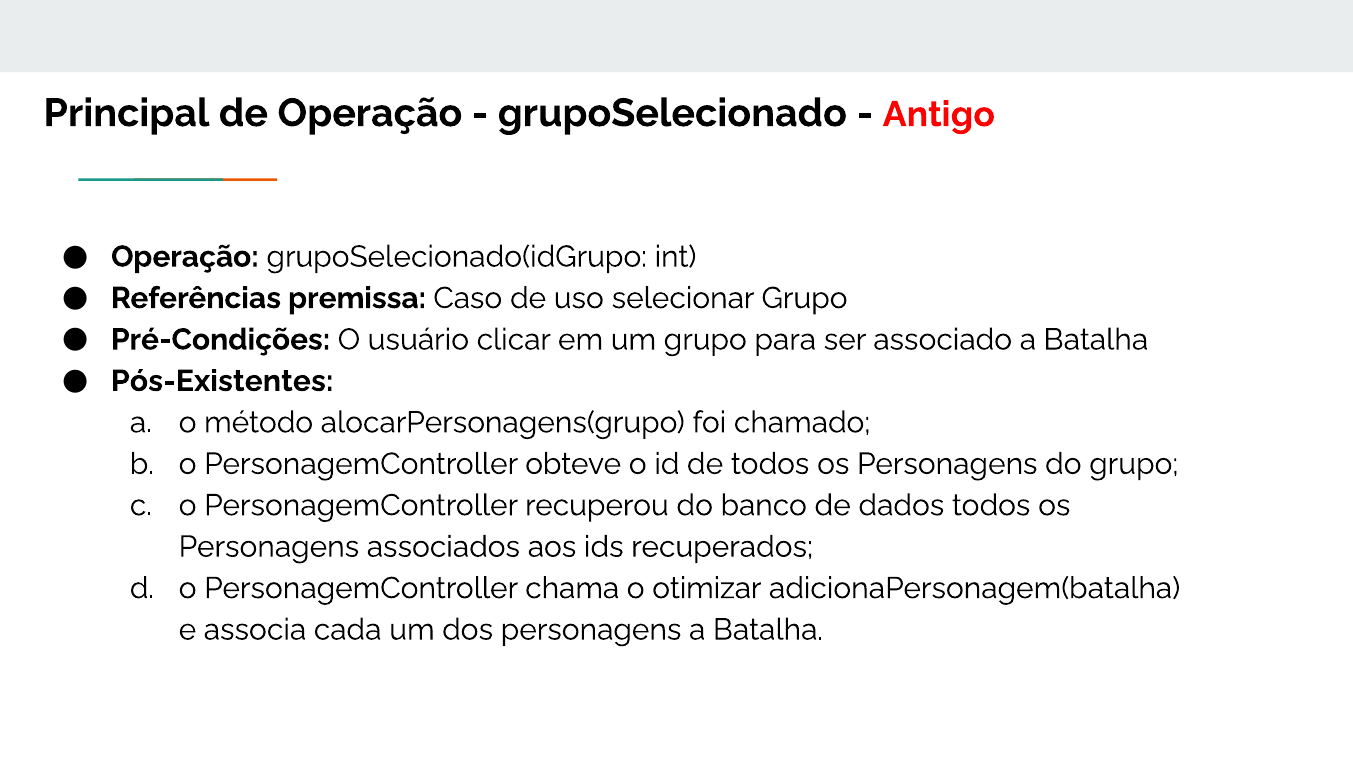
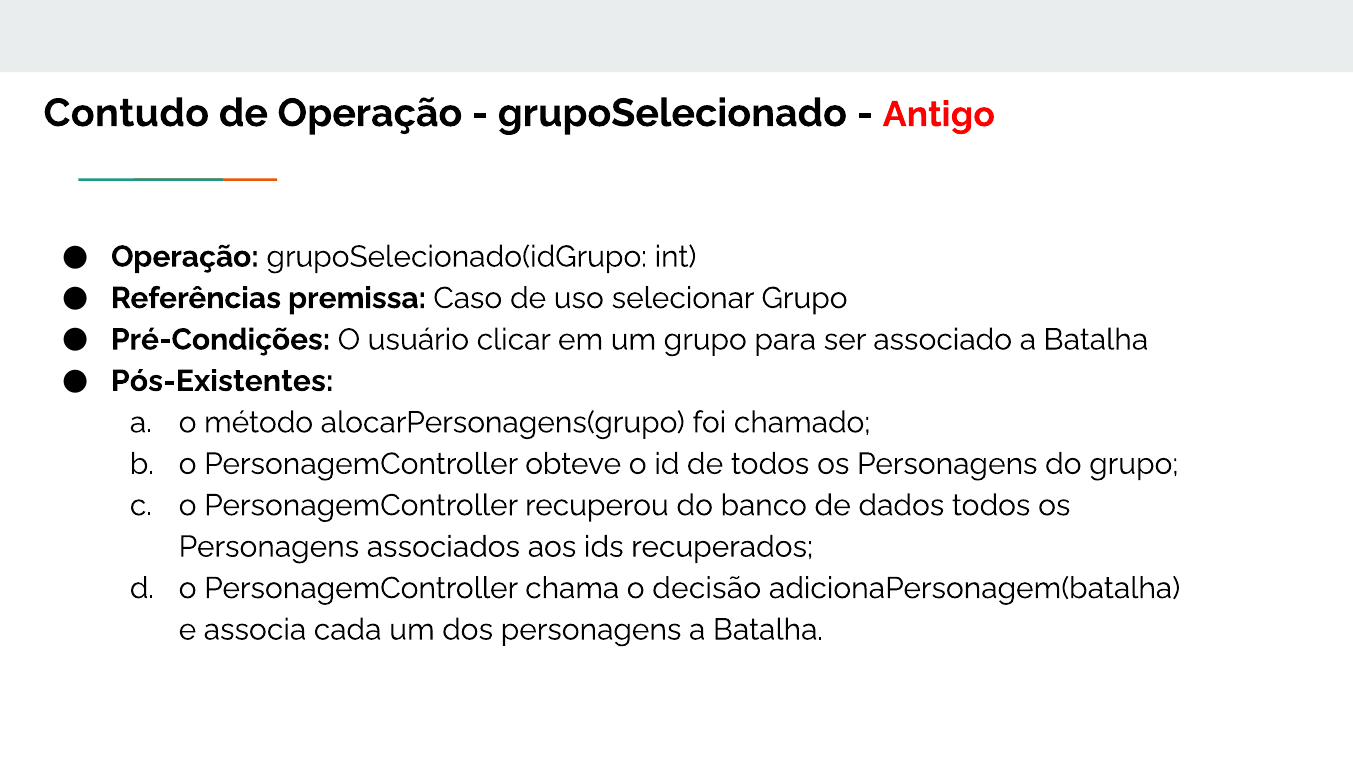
Principal: Principal -> Contudo
otimizar: otimizar -> decisão
